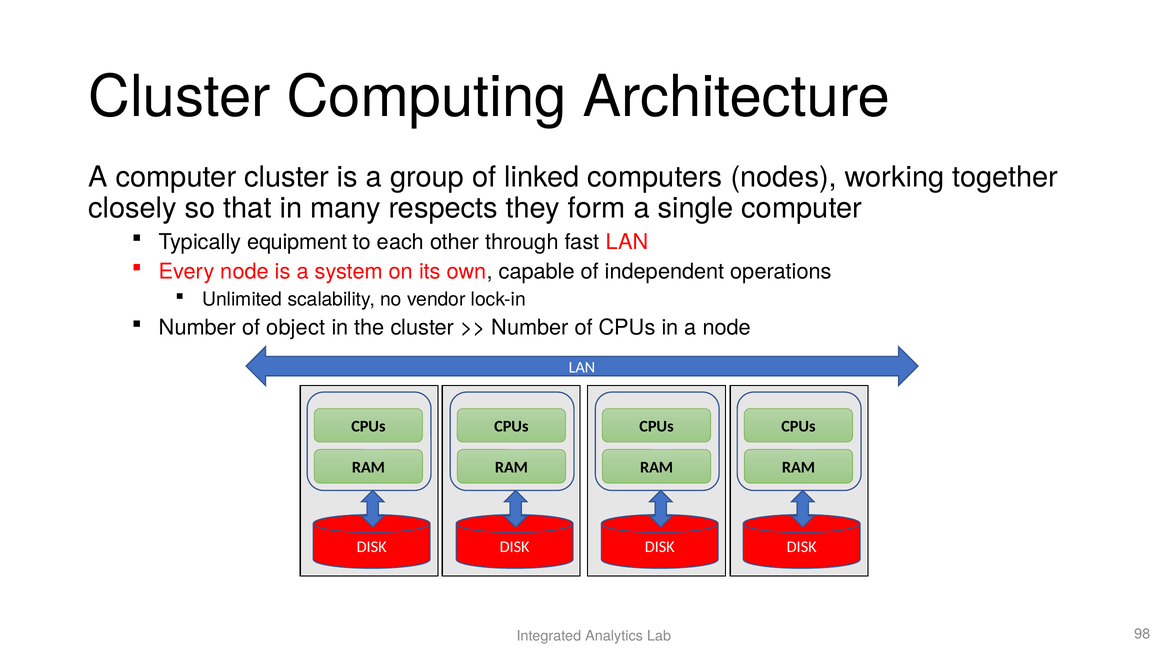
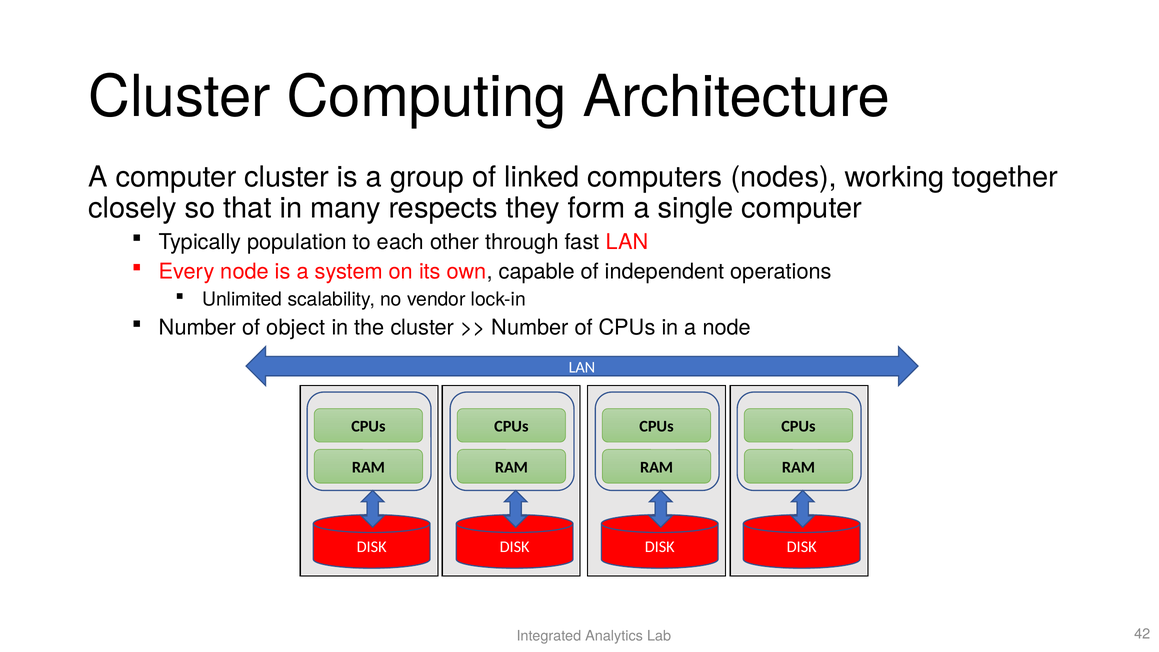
equipment: equipment -> population
98: 98 -> 42
